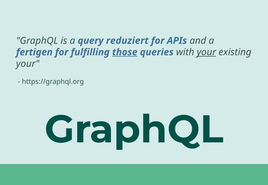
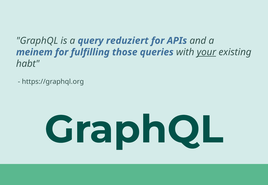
fertigen: fertigen -> meinem
those underline: present -> none
your at (28, 64): your -> habt
